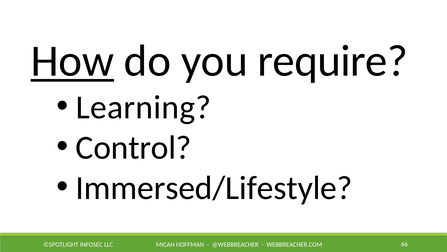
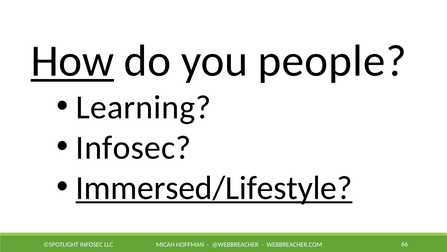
require: require -> people
Control at (134, 147): Control -> Infosec
Immersed/Lifestyle underline: none -> present
